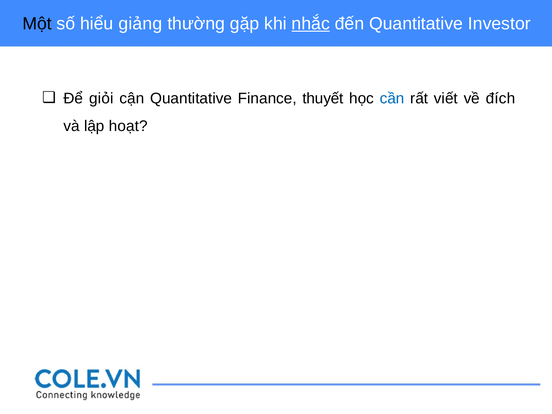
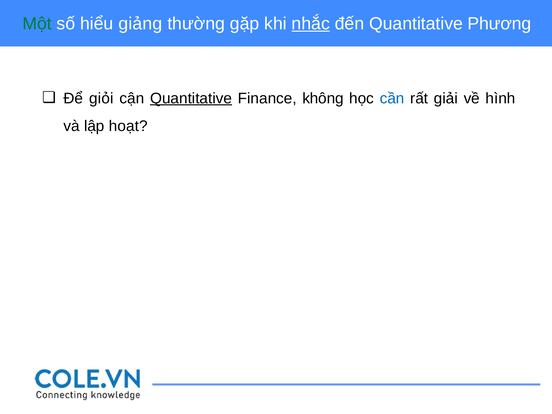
Một colour: black -> green
Investor: Investor -> Phương
Quantitative at (191, 98) underline: none -> present
thuyết: thuyết -> không
viết: viết -> giải
đích: đích -> hình
